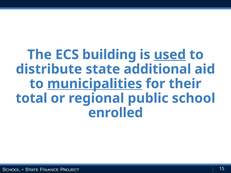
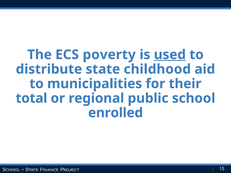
building: building -> poverty
additional: additional -> childhood
municipalities underline: present -> none
